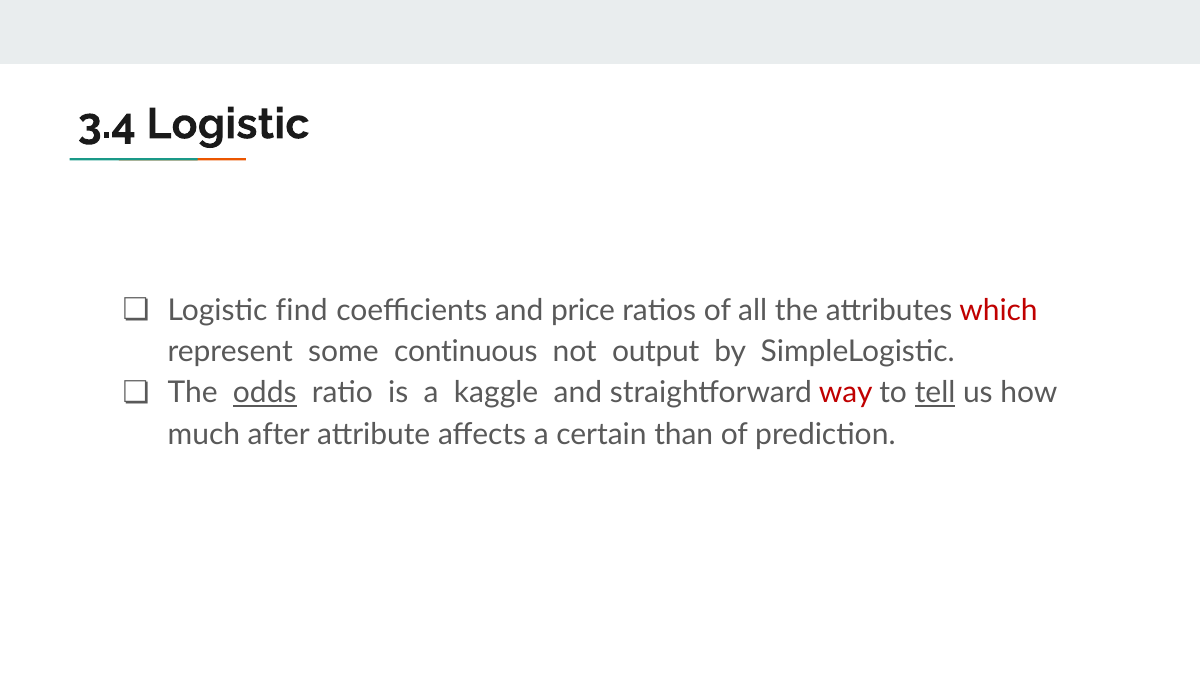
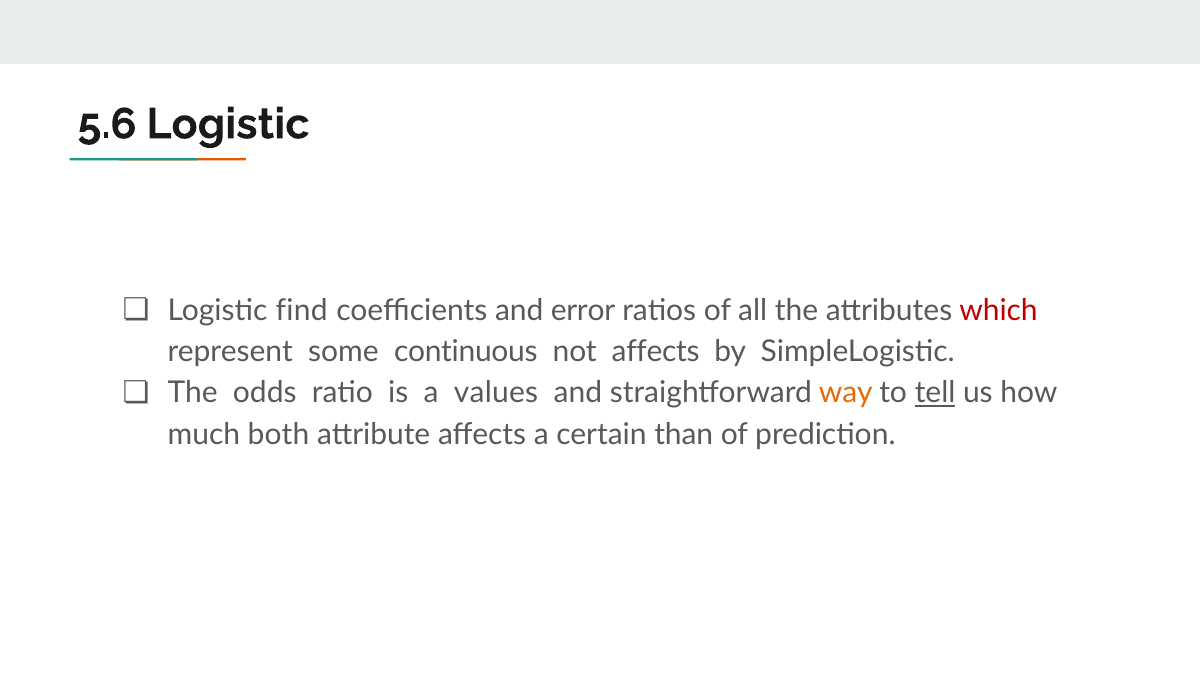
3.4: 3.4 -> 5.6
price: price -> error
not output: output -> affects
odds underline: present -> none
kaggle: kaggle -> values
way colour: red -> orange
after: after -> both
